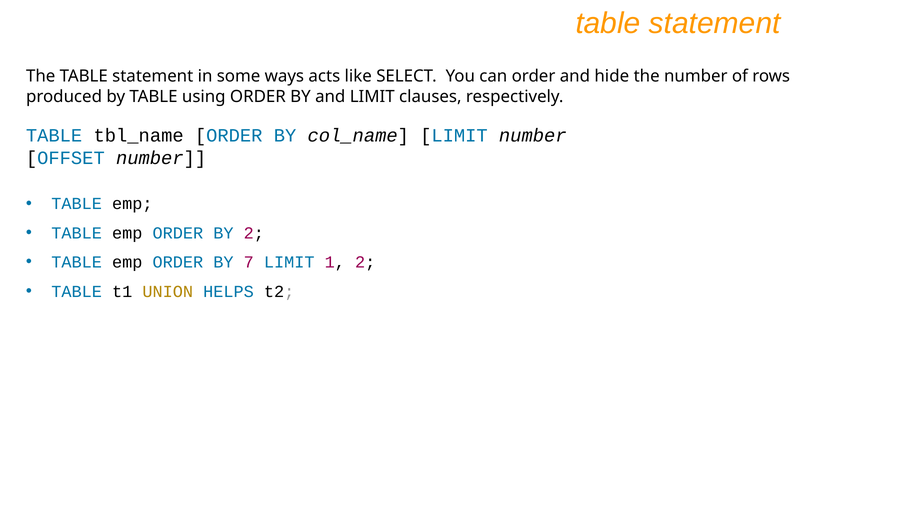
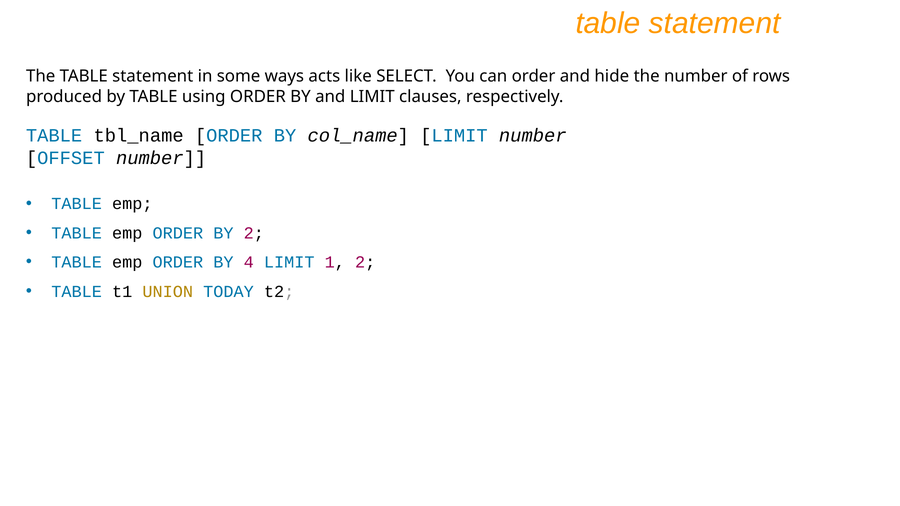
7: 7 -> 4
HELPS: HELPS -> TODAY
